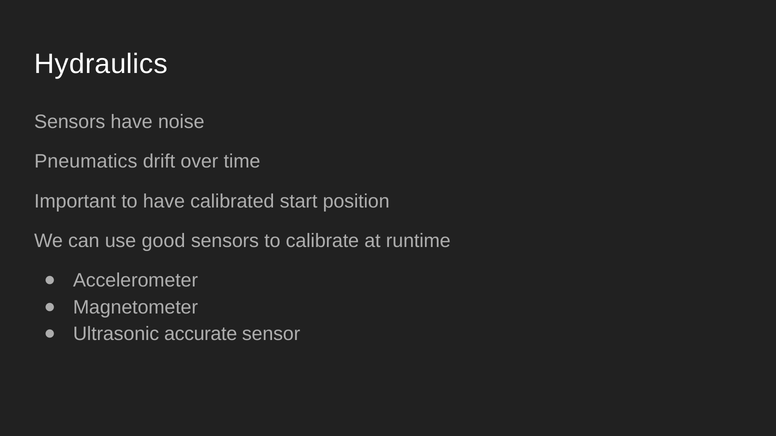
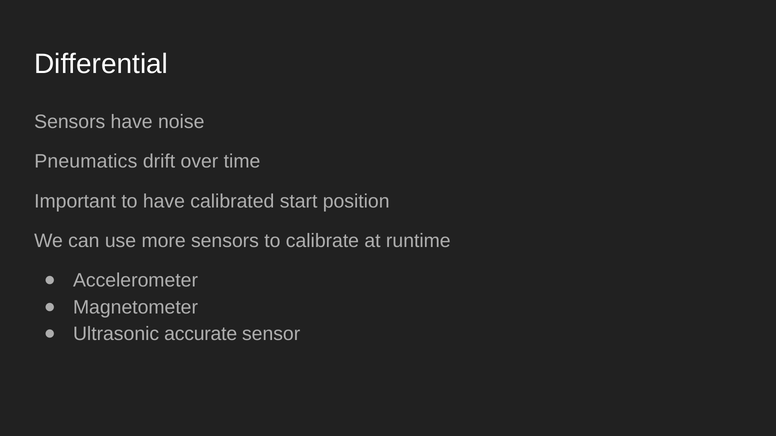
Hydraulics: Hydraulics -> Differential
good: good -> more
